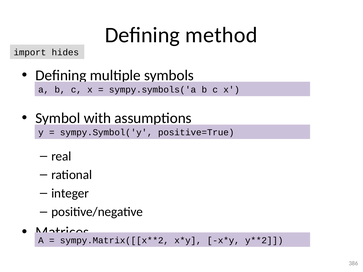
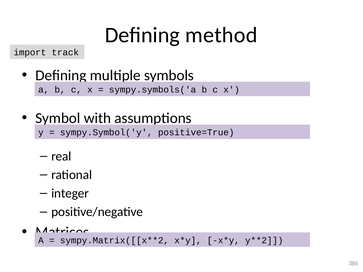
hides: hides -> track
